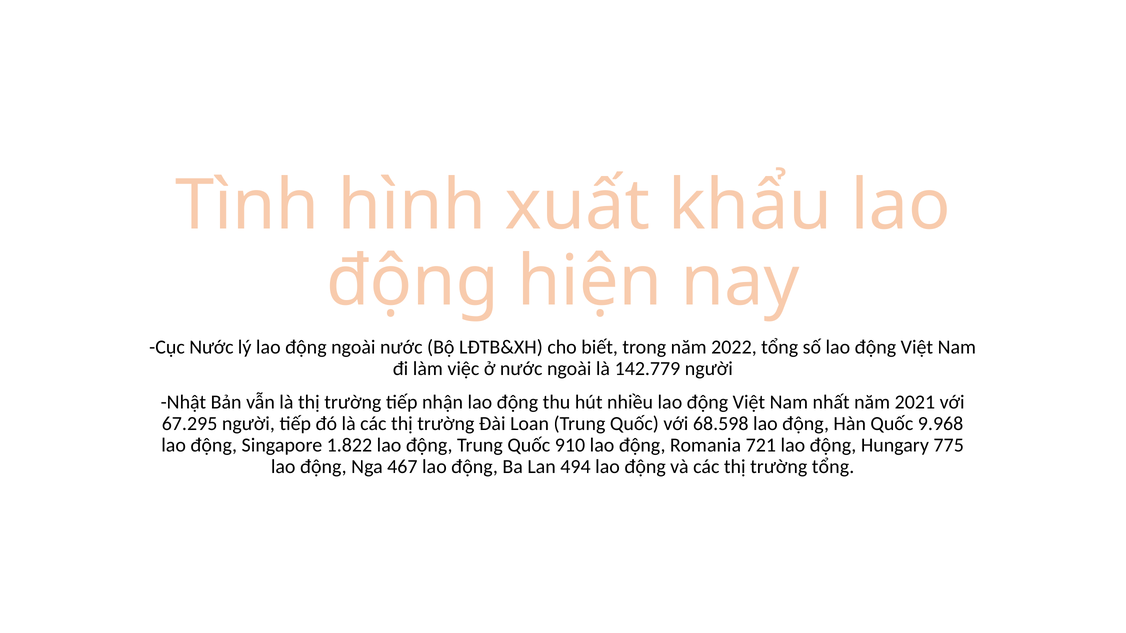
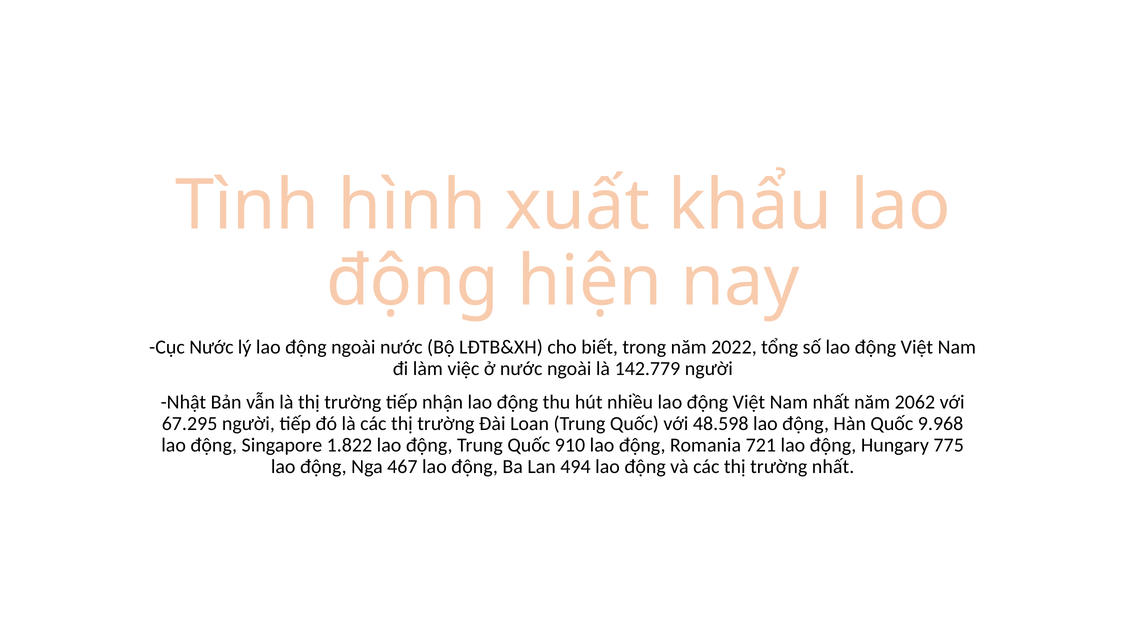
2021: 2021 -> 2062
68.598: 68.598 -> 48.598
trường tổng: tổng -> nhất
